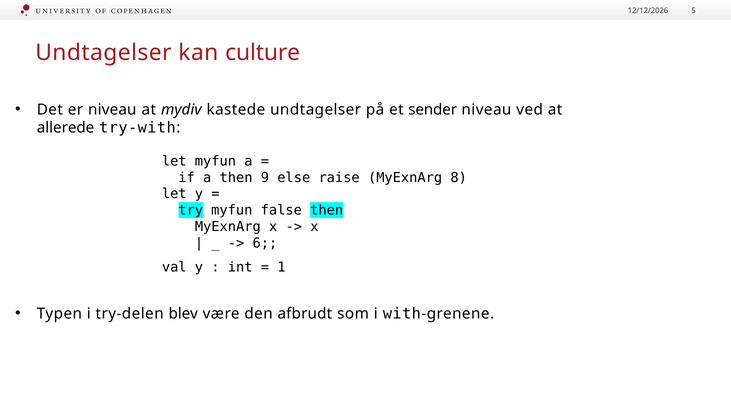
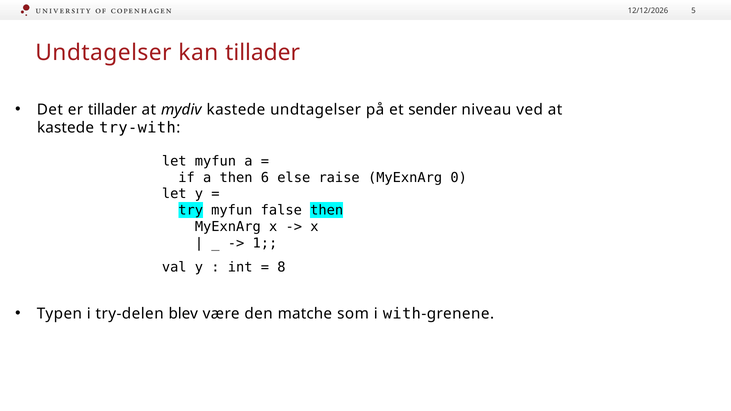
kan culture: culture -> tillader
er niveau: niveau -> tillader
allerede at (66, 128): allerede -> kastede
9: 9 -> 6
8: 8 -> 0
6: 6 -> 1
1: 1 -> 8
afbrudt: afbrudt -> matche
